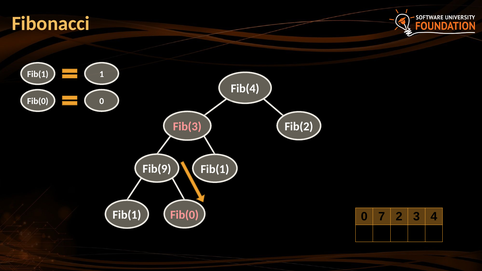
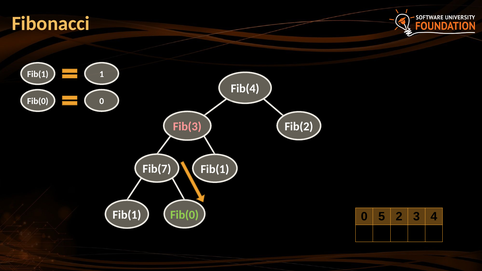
Fib(9: Fib(9 -> Fib(7
Fib(0 at (184, 215) colour: pink -> light green
7: 7 -> 5
